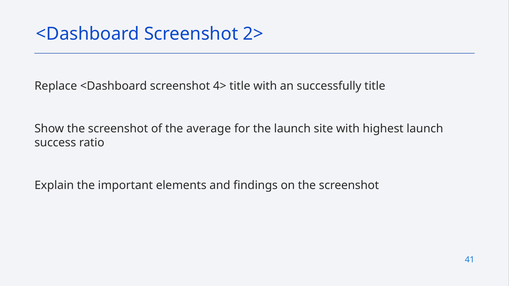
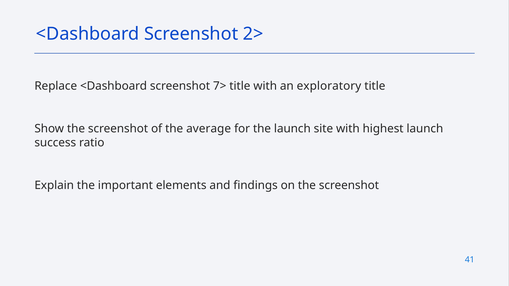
4>: 4> -> 7>
successfully: successfully -> exploratory
